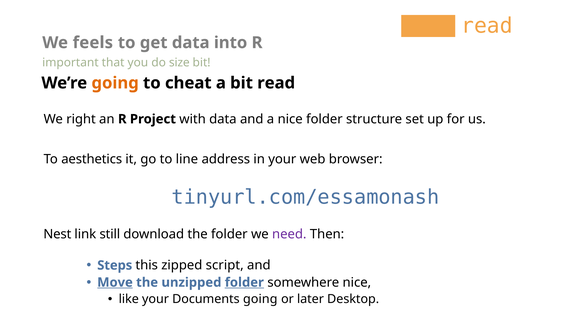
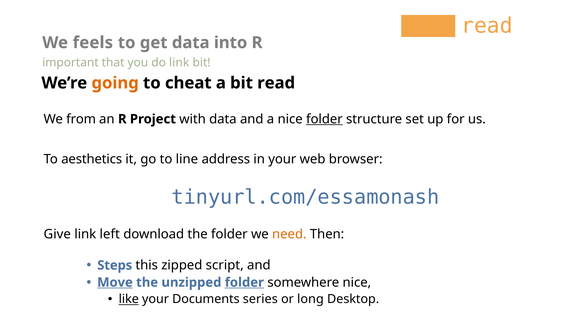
do size: size -> link
right: right -> from
folder at (324, 119) underline: none -> present
Nest: Nest -> Give
still: still -> left
need colour: purple -> orange
like underline: none -> present
Documents going: going -> series
later: later -> long
